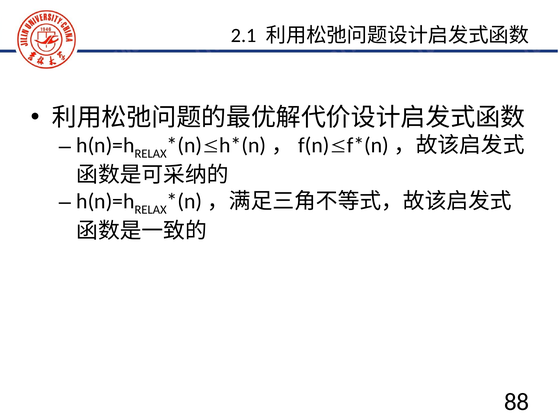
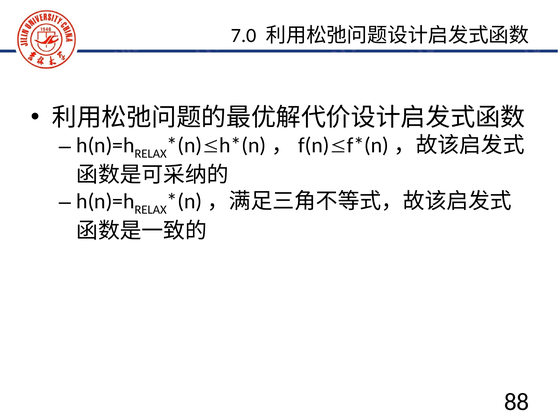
2.1: 2.1 -> 7.0
